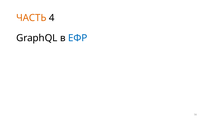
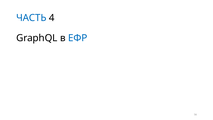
ЧАСТЬ colour: orange -> blue
